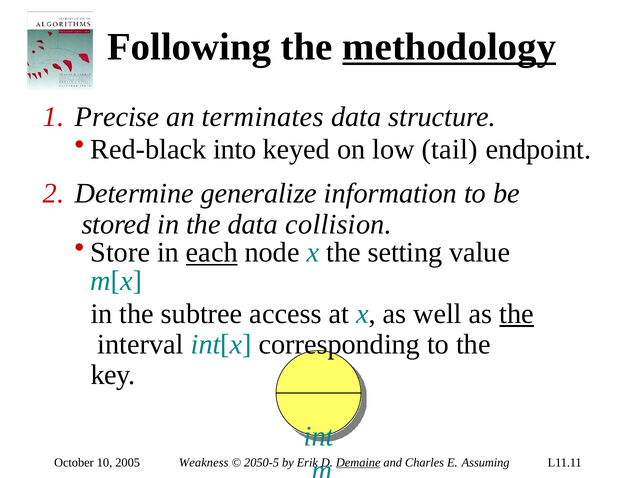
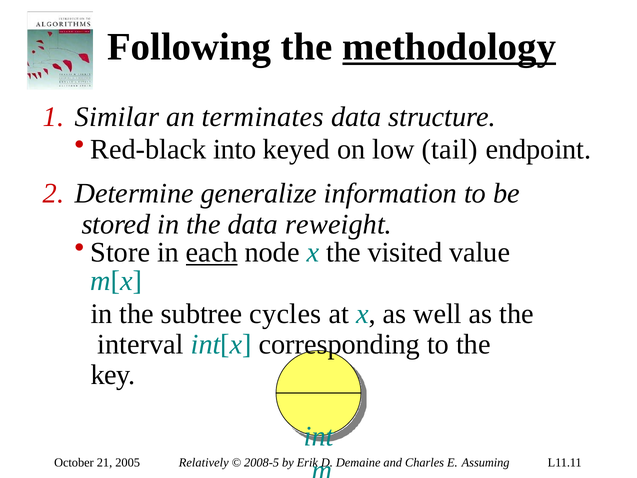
Precise: Precise -> Similar
collision: collision -> reweight
setting: setting -> visited
access: access -> cycles
the at (517, 314) underline: present -> none
10: 10 -> 21
Weakness: Weakness -> Relatively
2050-5: 2050-5 -> 2008-5
Demaine underline: present -> none
